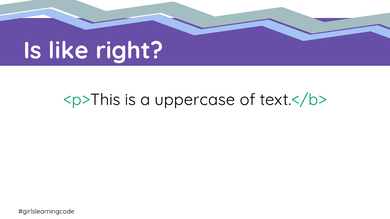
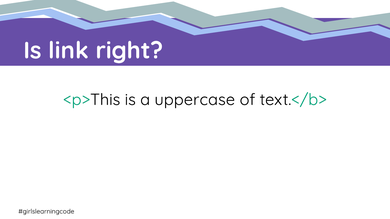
like: like -> link
